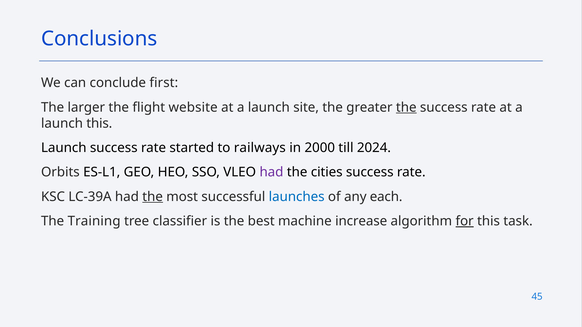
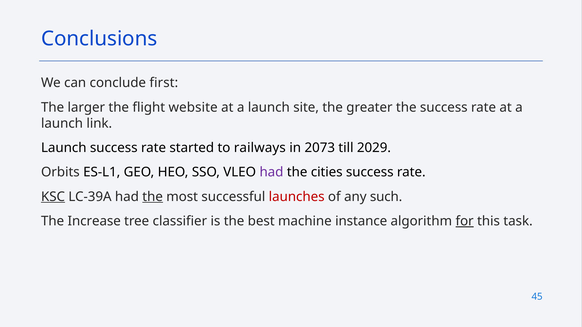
the at (406, 107) underline: present -> none
launch this: this -> link
2000: 2000 -> 2073
2024: 2024 -> 2029
KSC underline: none -> present
launches colour: blue -> red
each: each -> such
Training: Training -> Increase
increase: increase -> instance
